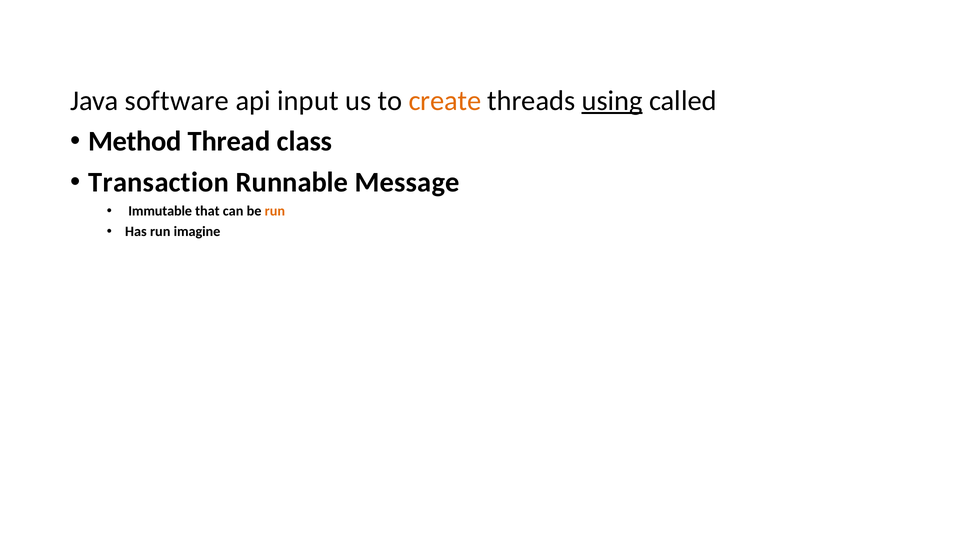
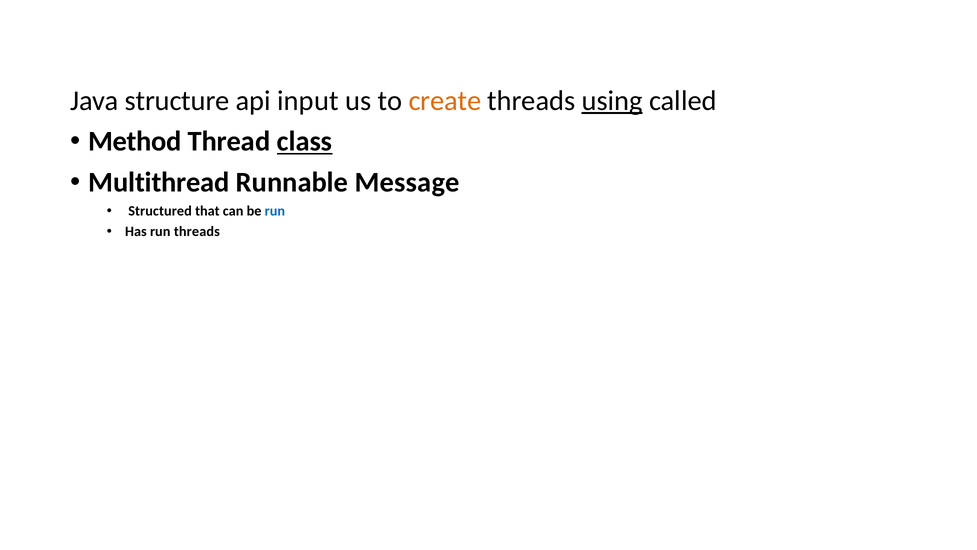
software: software -> structure
class underline: none -> present
Transaction: Transaction -> Multithread
Immutable: Immutable -> Structured
run at (275, 211) colour: orange -> blue
run imagine: imagine -> threads
